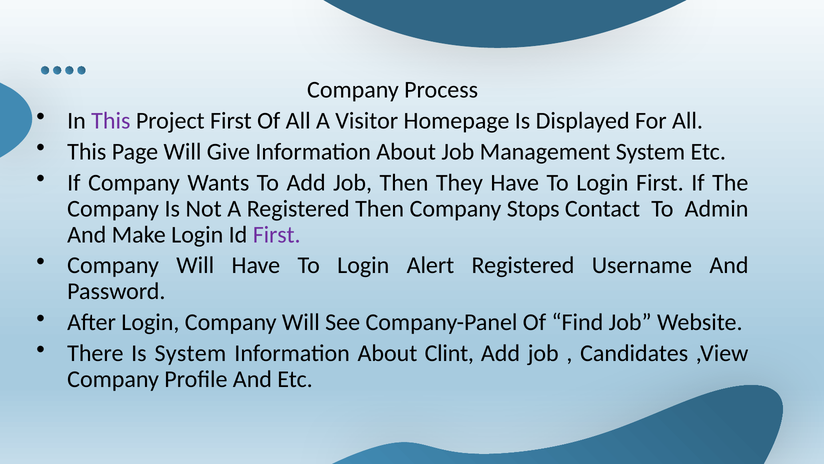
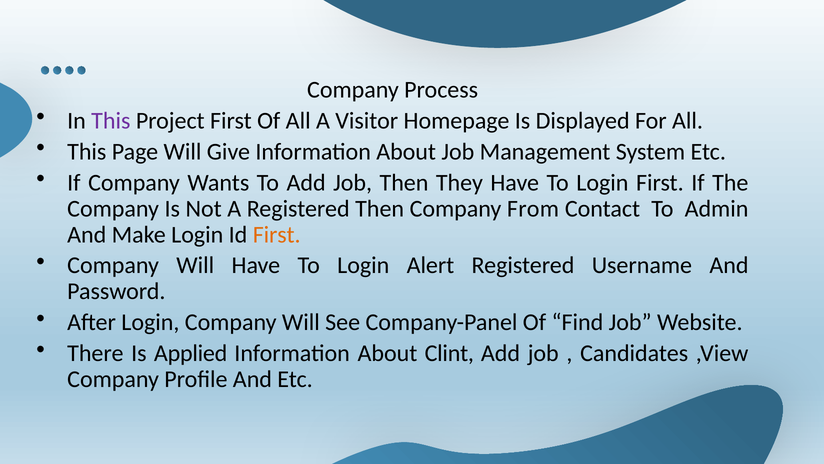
Stops: Stops -> From
First at (277, 234) colour: purple -> orange
Is System: System -> Applied
